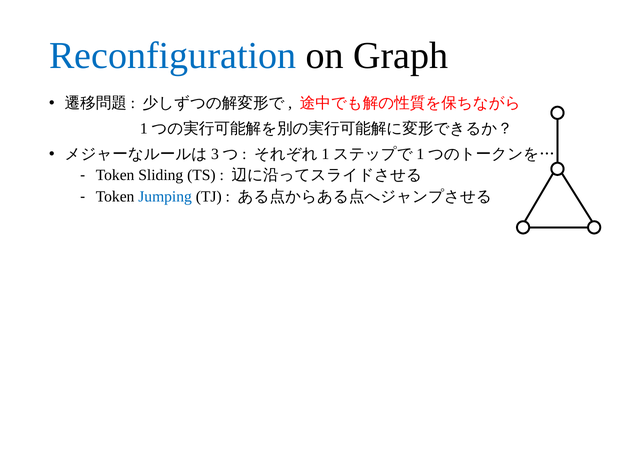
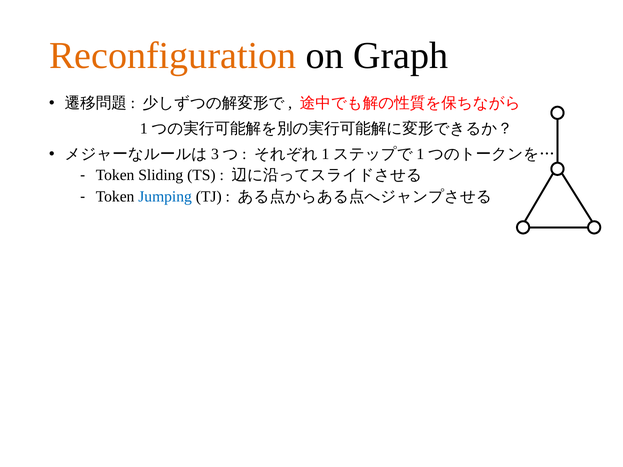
Reconfiguration colour: blue -> orange
